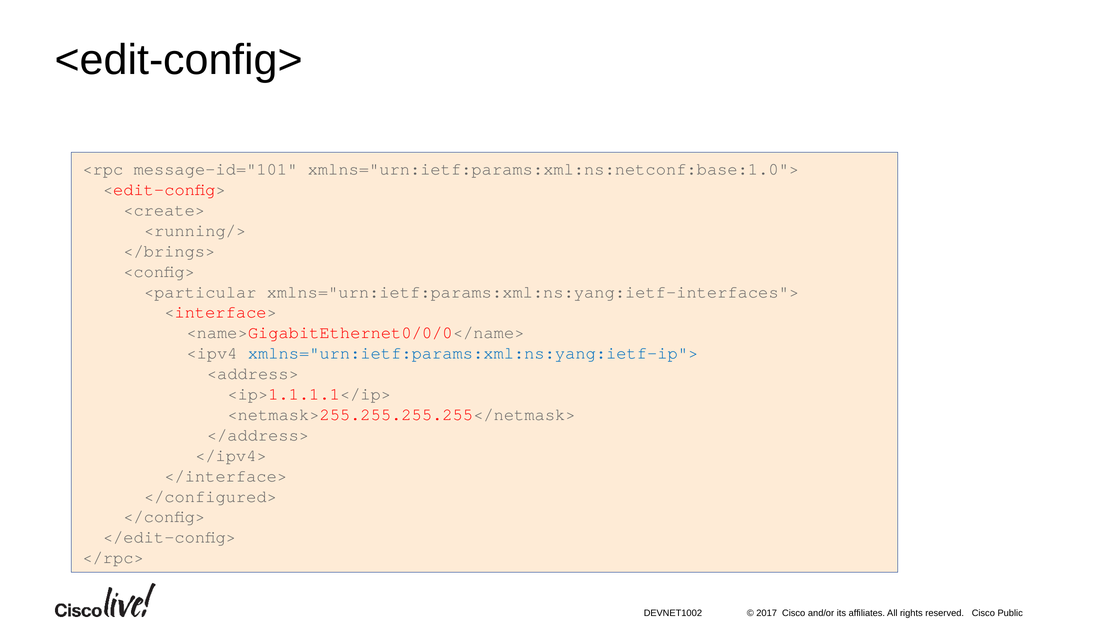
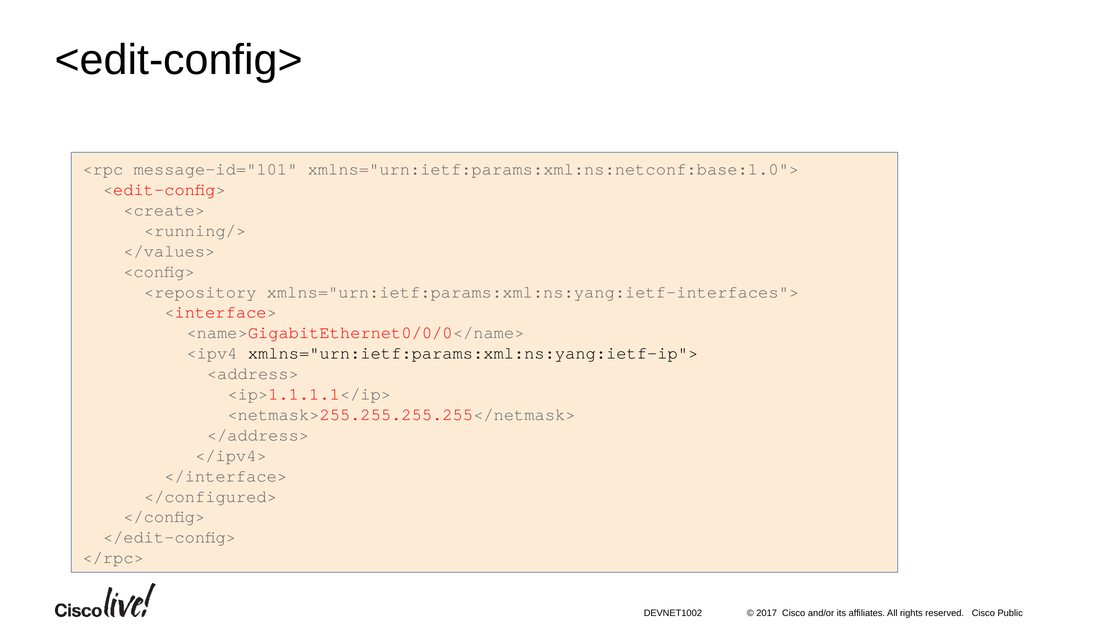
</brings>: </brings> -> </values>
<particular: <particular -> <repository
xmlns="urn:ietf:params:xml:ns:yang:ietf-ip"> colour: blue -> black
